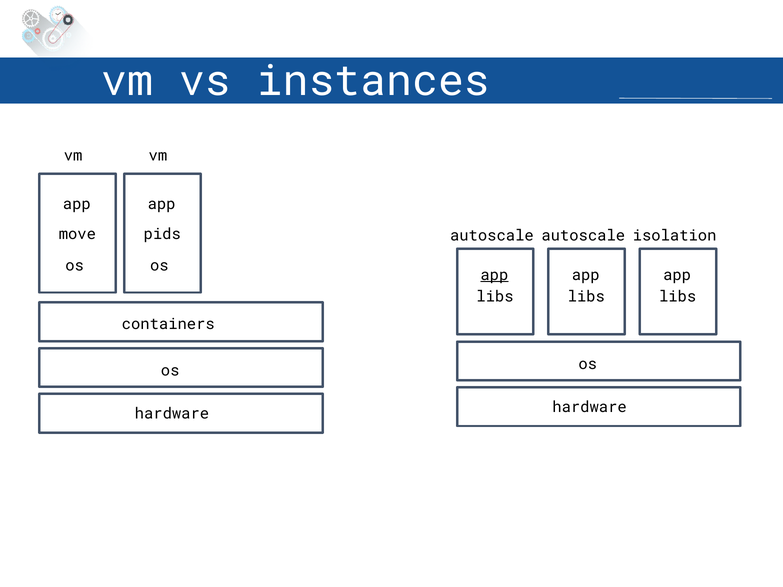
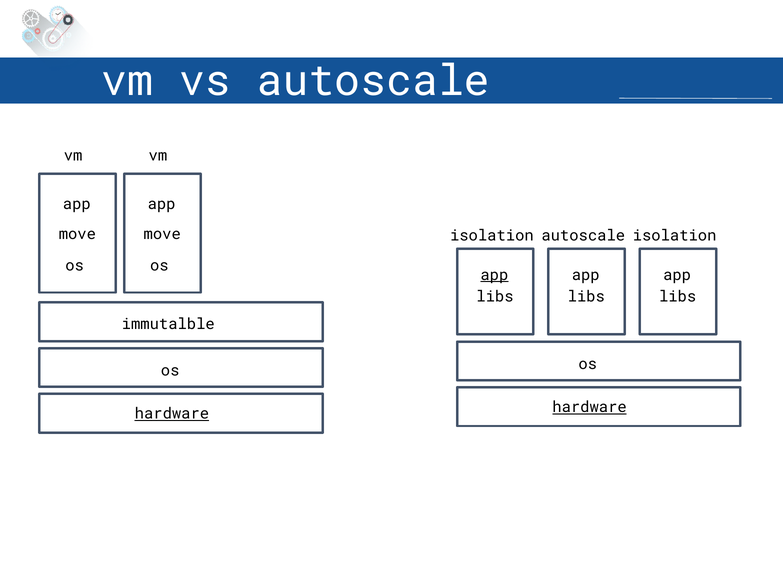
vs instances: instances -> autoscale
pids at (162, 234): pids -> move
autoscale at (492, 236): autoscale -> isolation
containers: containers -> immutalble
hardware at (590, 407) underline: none -> present
hardware at (172, 414) underline: none -> present
